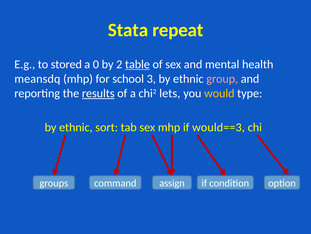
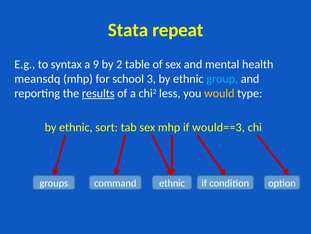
stored: stored -> syntax
0: 0 -> 9
table underline: present -> none
group colour: pink -> light blue
lets: lets -> less
command assign: assign -> ethnic
